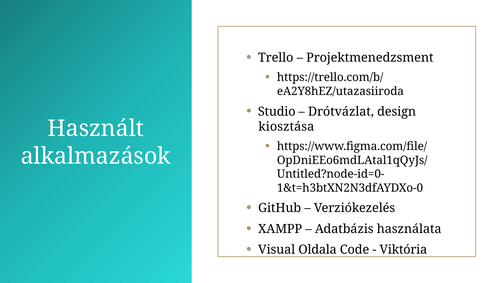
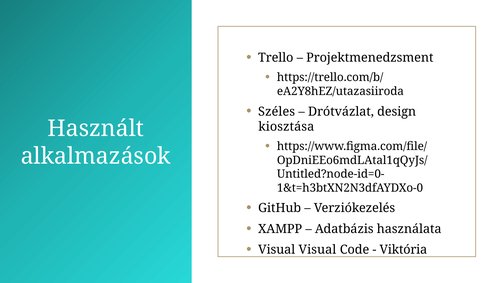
Studio: Studio -> Széles
Visual Oldala: Oldala -> Visual
